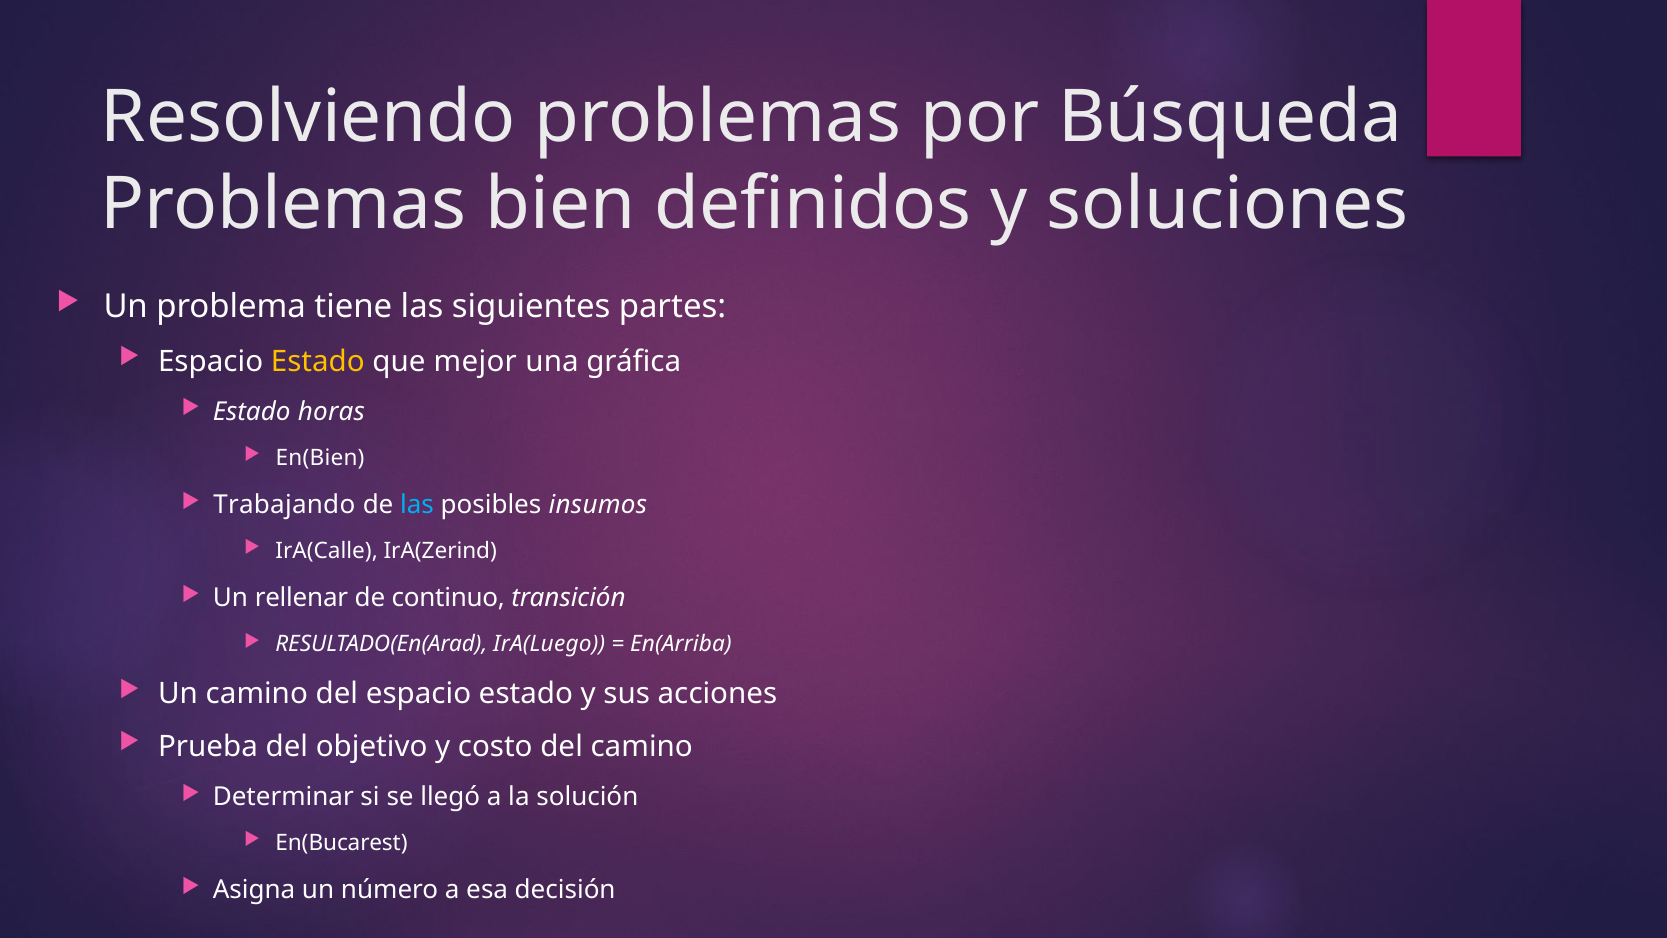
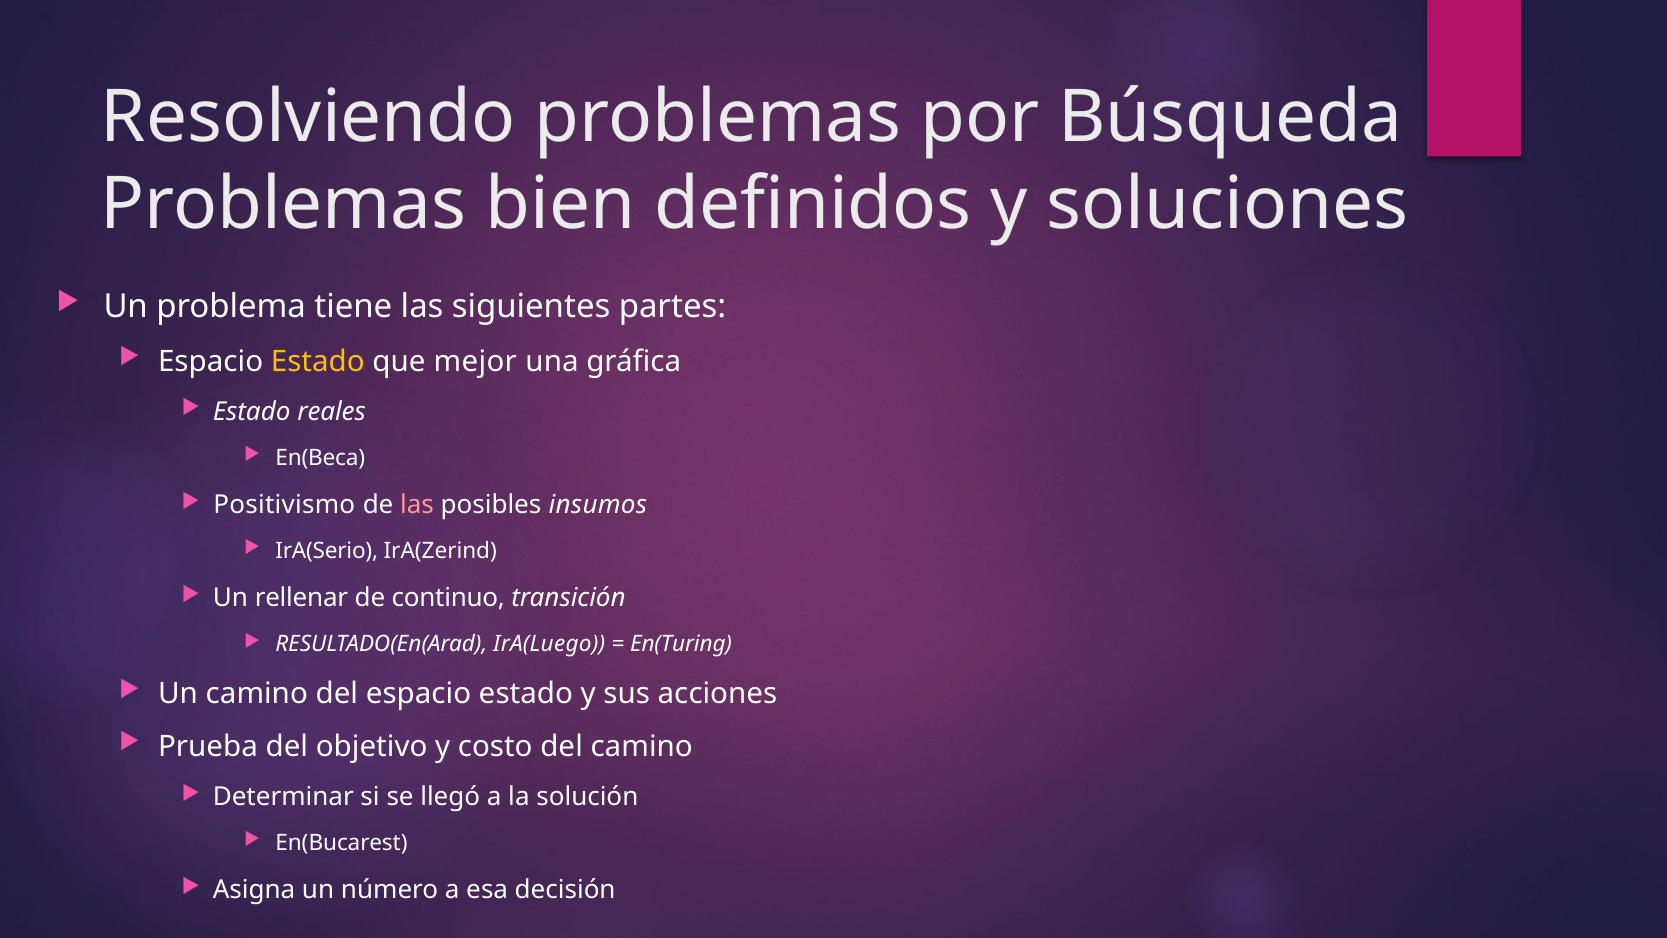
horas: horas -> reales
En(Bien: En(Bien -> En(Beca
Trabajando: Trabajando -> Positivismo
las at (417, 505) colour: light blue -> pink
IrA(Calle: IrA(Calle -> IrA(Serio
En(Arriba: En(Arriba -> En(Turing
